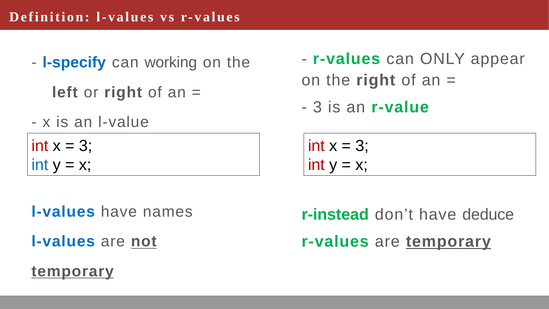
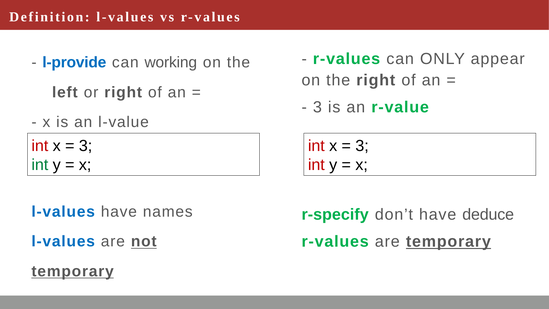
l-specify: l-specify -> l-provide
int at (40, 165) colour: blue -> green
r-instead: r-instead -> r-specify
